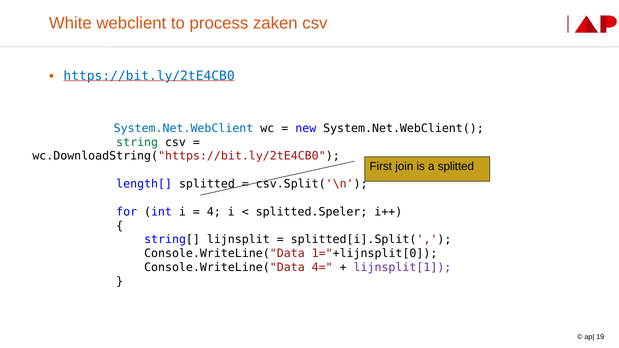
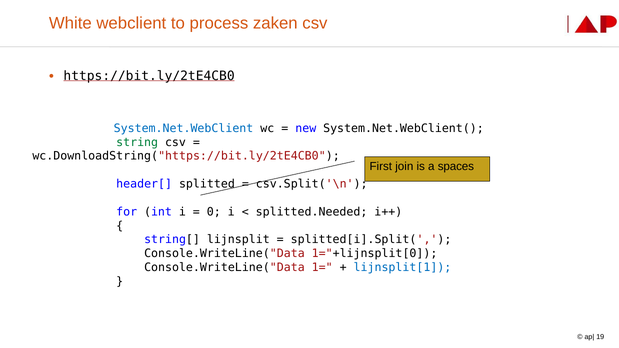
https://bit.ly/2tE4CB0 colour: blue -> black
a splitted: splitted -> spaces
length[: length[ -> header[
4: 4 -> 0
splitted.Speler: splitted.Speler -> splitted.Needed
4=: 4= -> 1=
lijnsplit[1 colour: purple -> blue
